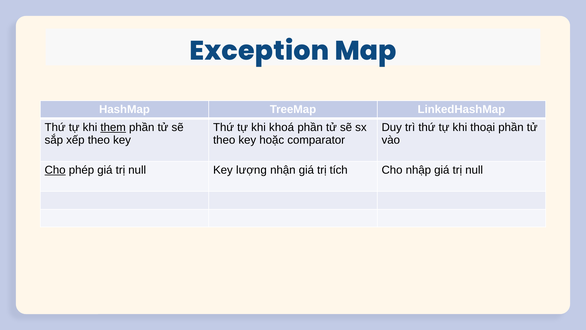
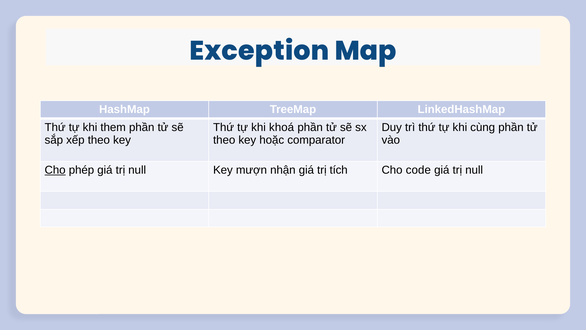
them underline: present -> none
thoại: thoại -> cùng
lượng: lượng -> mượn
nhập: nhập -> code
